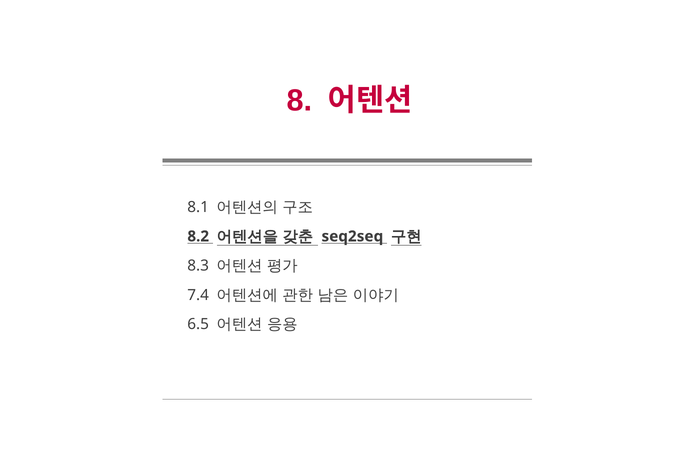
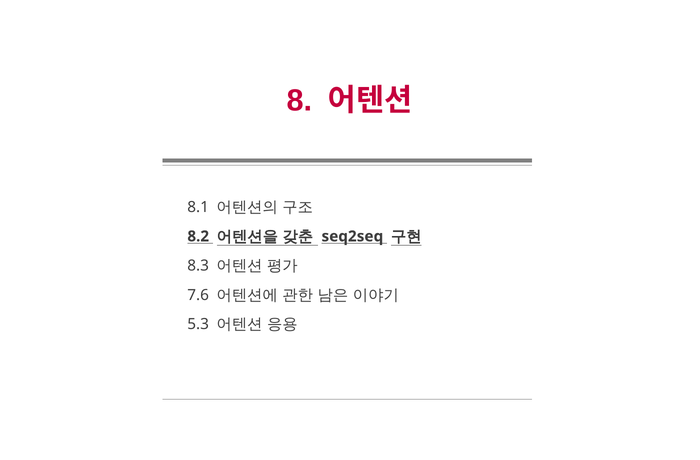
7.4: 7.4 -> 7.6
6.5: 6.5 -> 5.3
